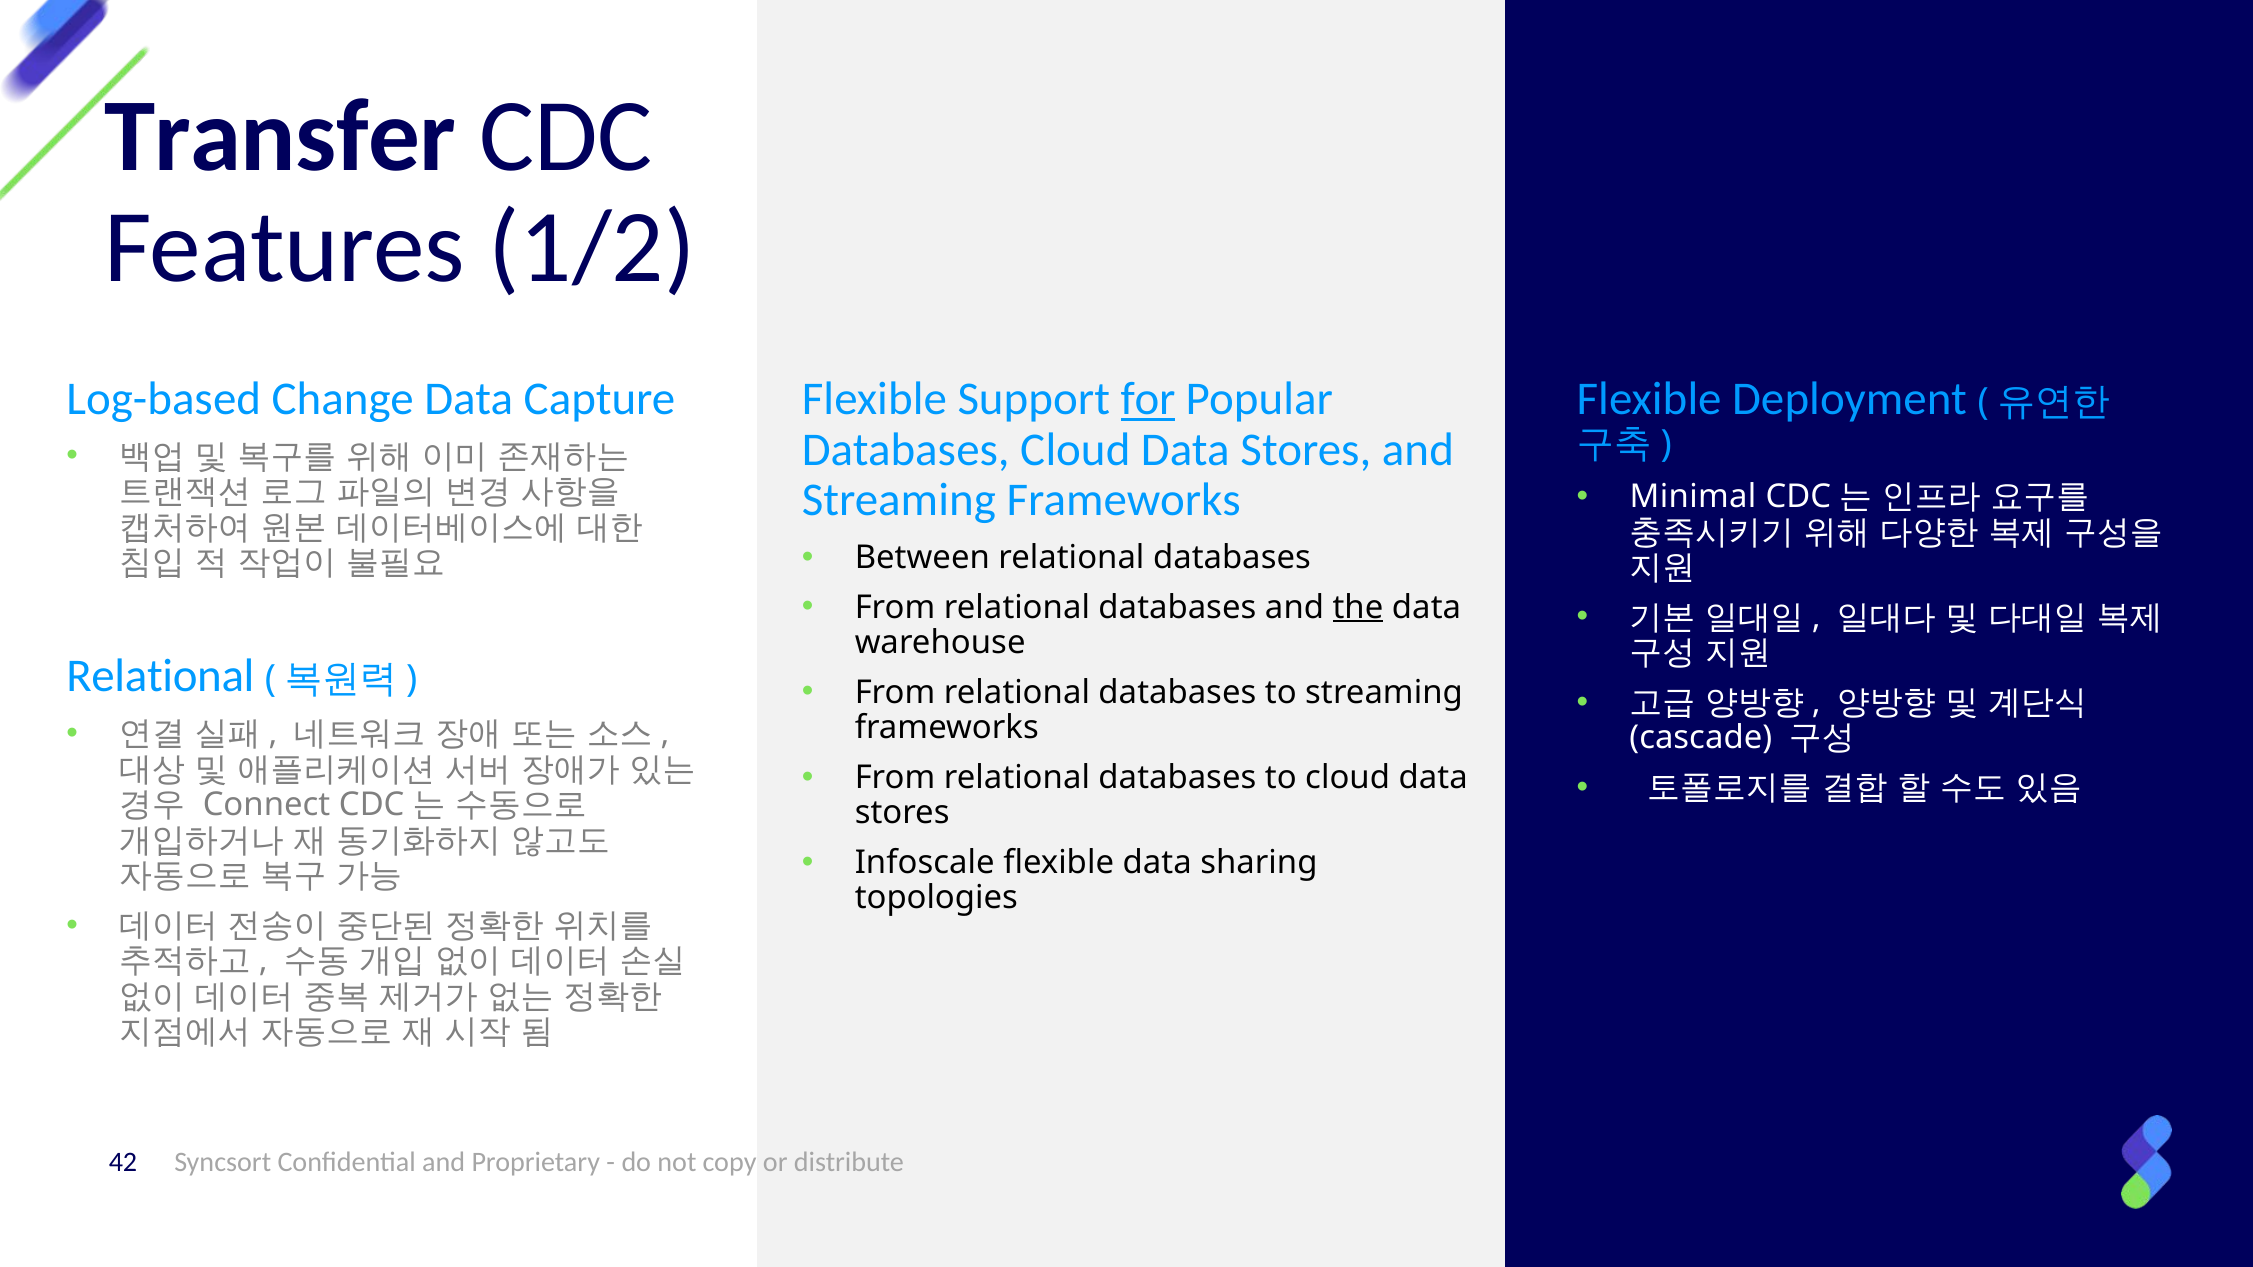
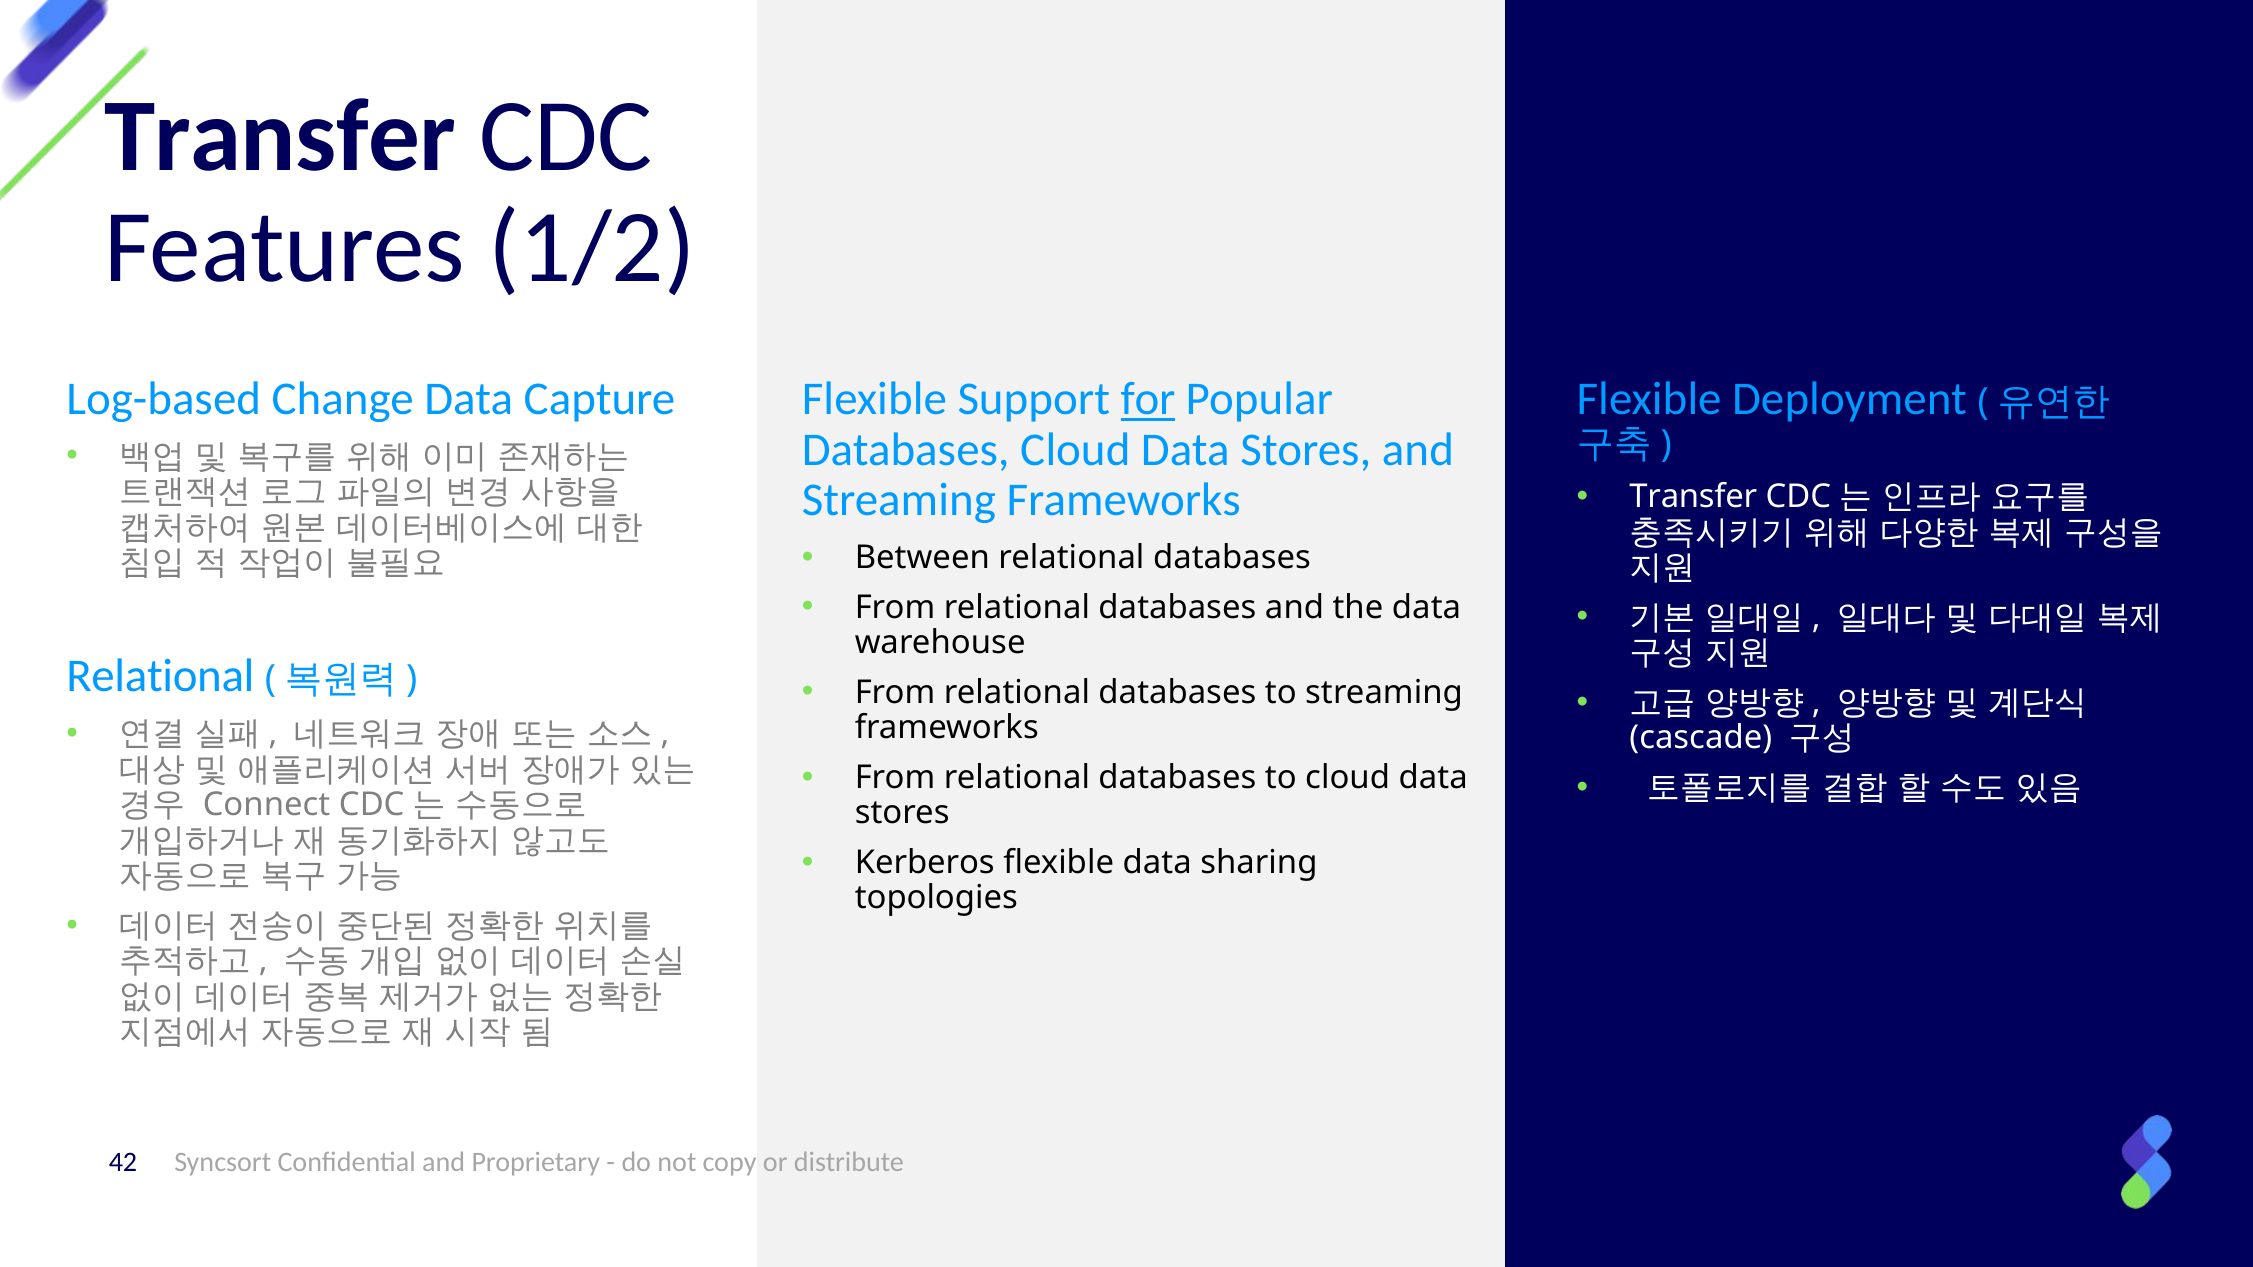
Minimal at (1693, 497): Minimal -> Transfer
the underline: present -> none
Infoscale: Infoscale -> Kerberos
